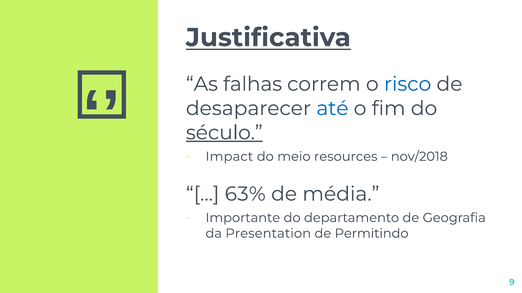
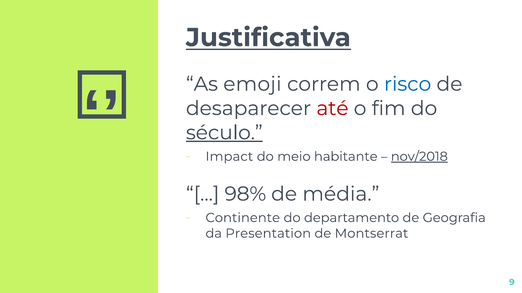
falhas: falhas -> emoji
até colour: blue -> red
resources: resources -> habitante
nov/2018 underline: none -> present
63%: 63% -> 98%
Importante: Importante -> Continente
Permitindo: Permitindo -> Montserrat
